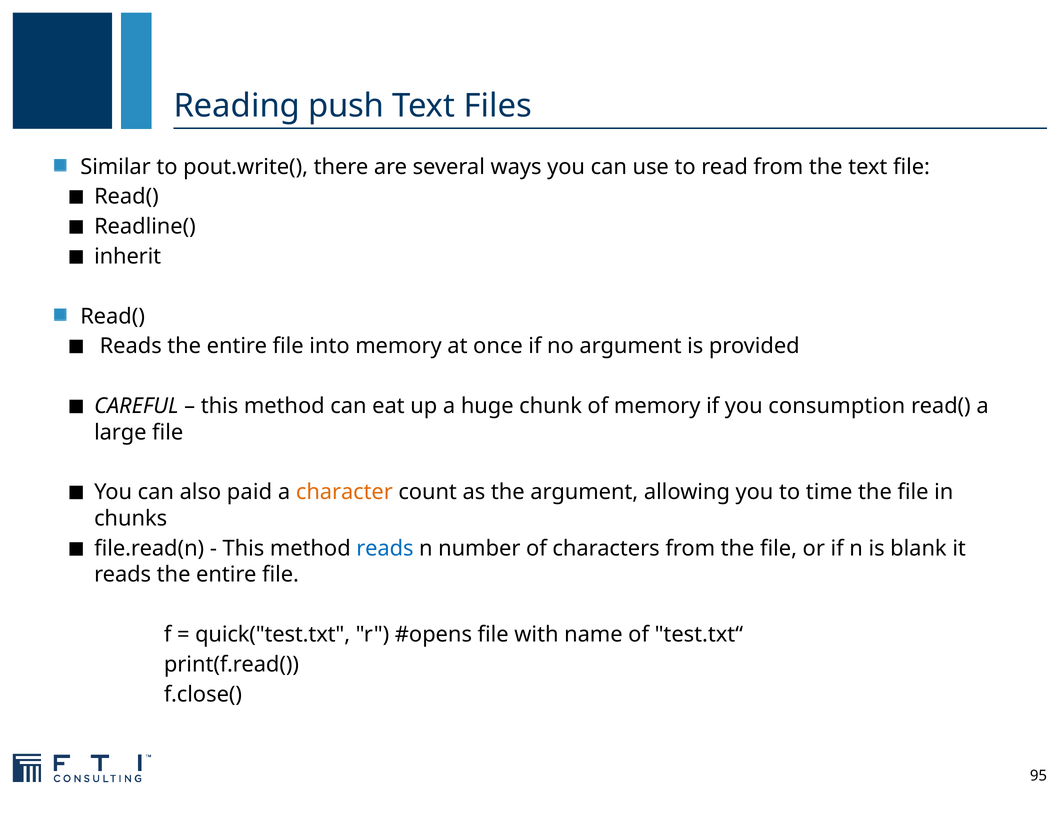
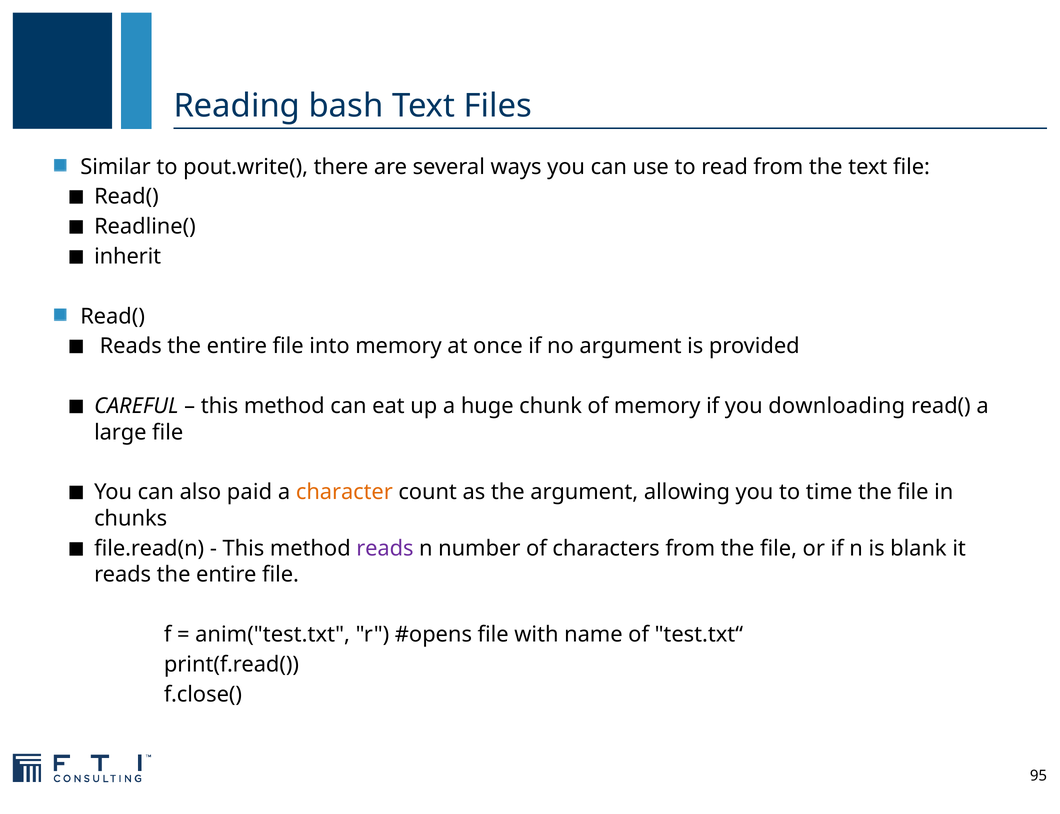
push: push -> bash
consumption: consumption -> downloading
reads at (385, 548) colour: blue -> purple
quick("test.txt: quick("test.txt -> anim("test.txt
